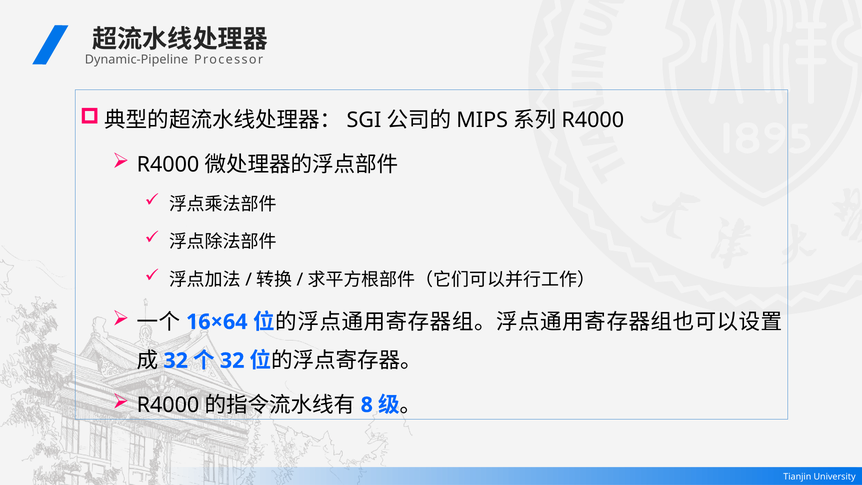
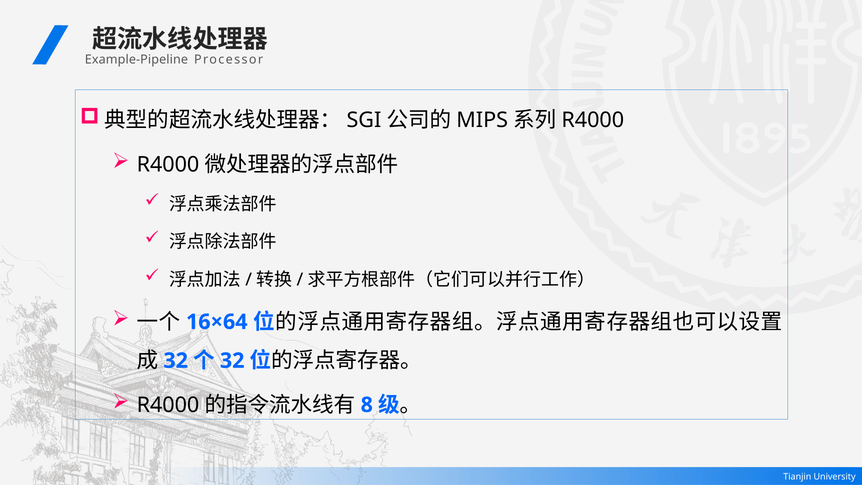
Dynamic-Pipeline: Dynamic-Pipeline -> Example-Pipeline
